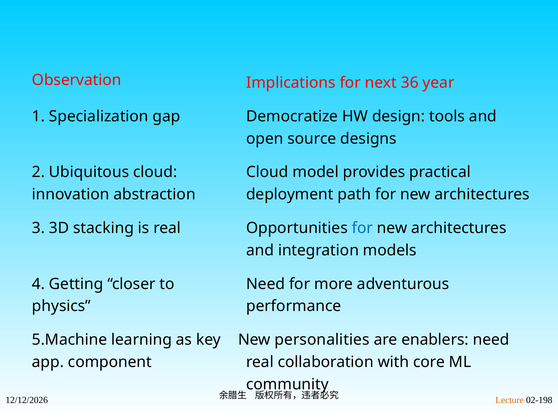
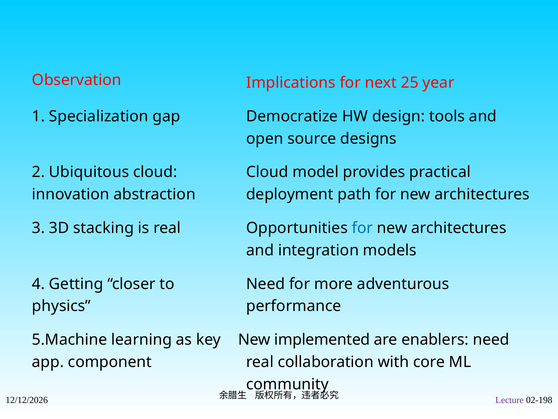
36: 36 -> 25
personalities: personalities -> implemented
Lecture colour: orange -> purple
